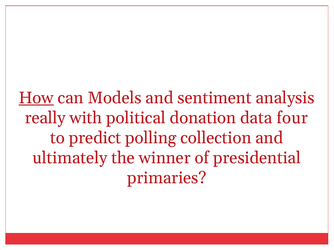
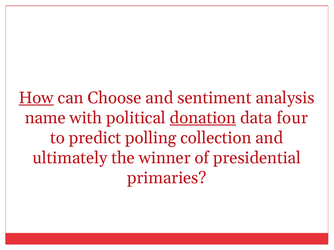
Models: Models -> Choose
really: really -> name
donation underline: none -> present
